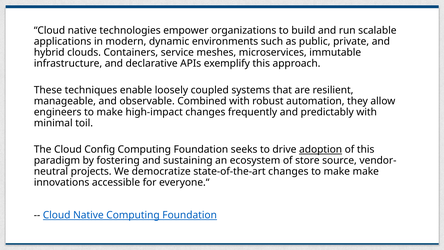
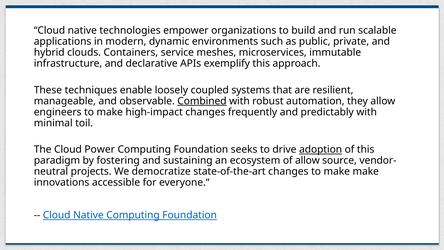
Combined underline: none -> present
Config: Config -> Power
of store: store -> allow
